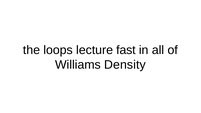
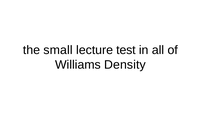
loops: loops -> small
fast: fast -> test
